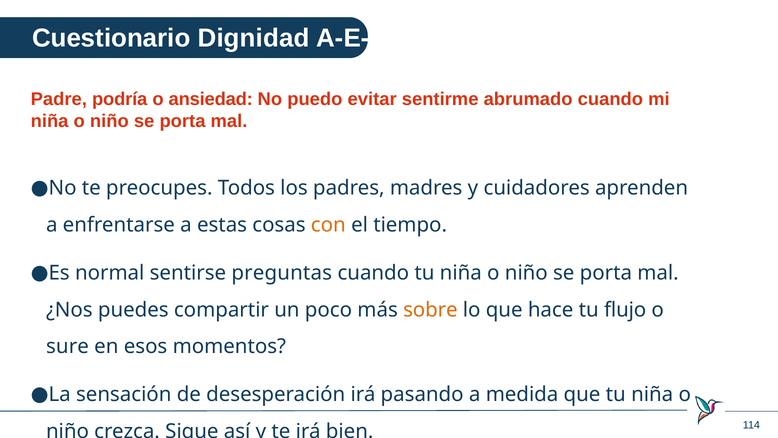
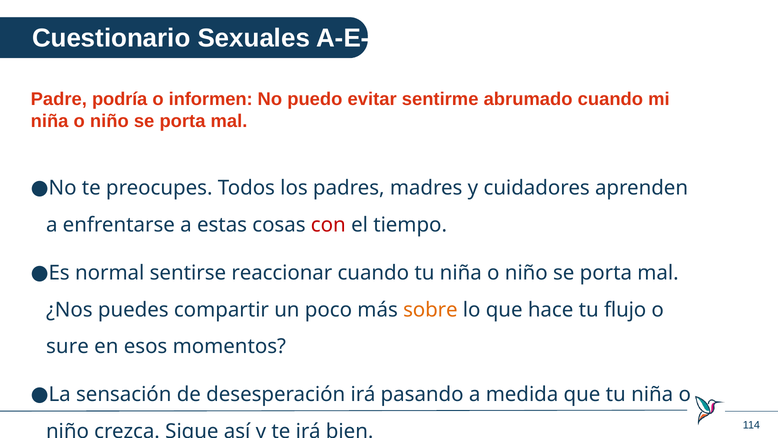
Dignidad: Dignidad -> Sexuales
ansiedad: ansiedad -> informen
con colour: orange -> red
preguntas: preguntas -> reaccionar
